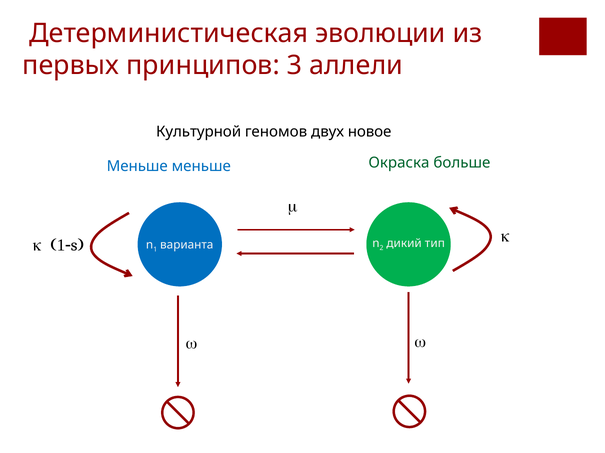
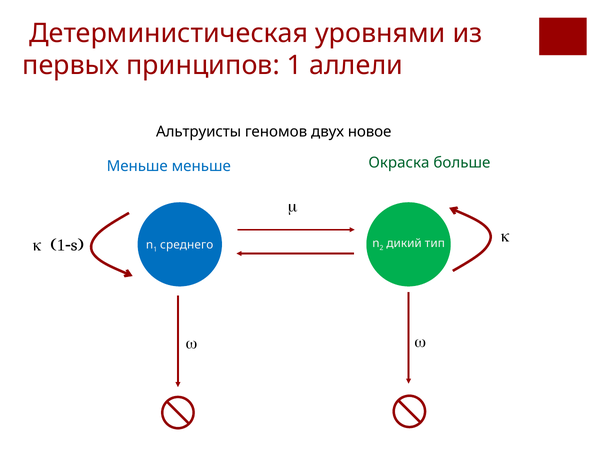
эволюции: эволюции -> уровнями
принципов 3: 3 -> 1
Культурной: Культурной -> Альтруисты
варианта: варианта -> среднего
